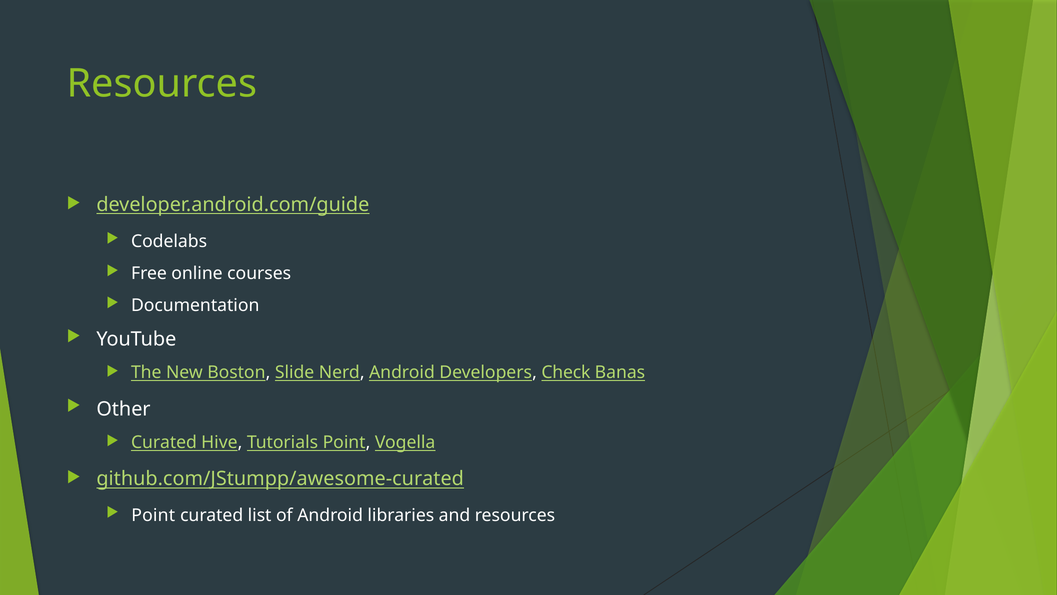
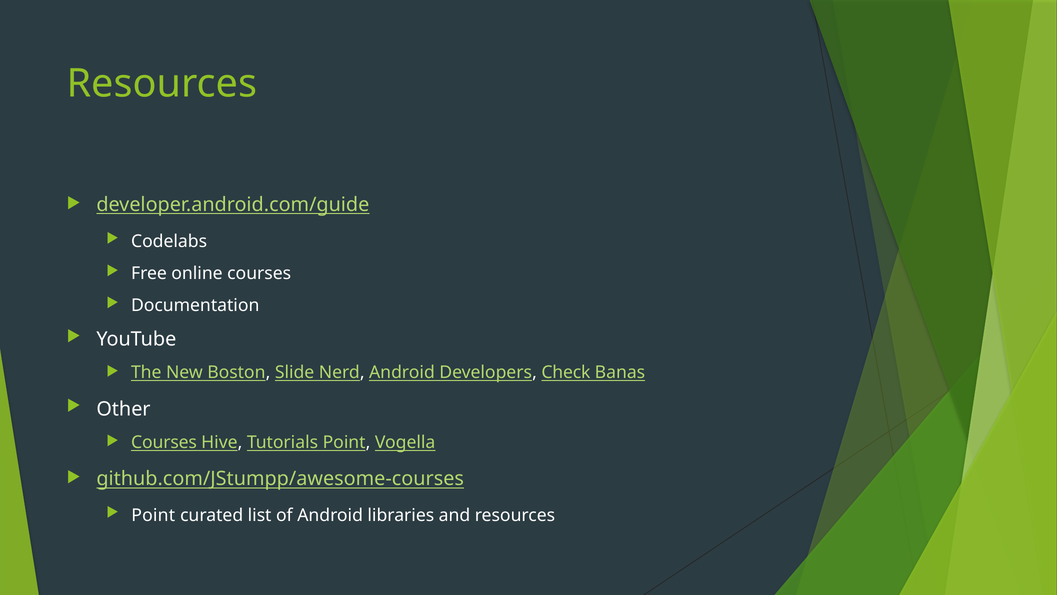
Curated at (164, 442): Curated -> Courses
github.com/JStumpp/awesome-curated: github.com/JStumpp/awesome-curated -> github.com/JStumpp/awesome-courses
